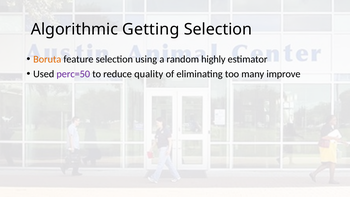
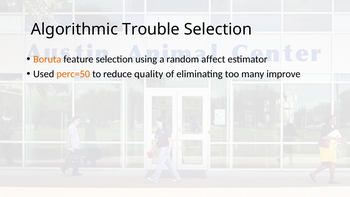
Getting: Getting -> Trouble
highly: highly -> affect
perc=50 colour: purple -> orange
